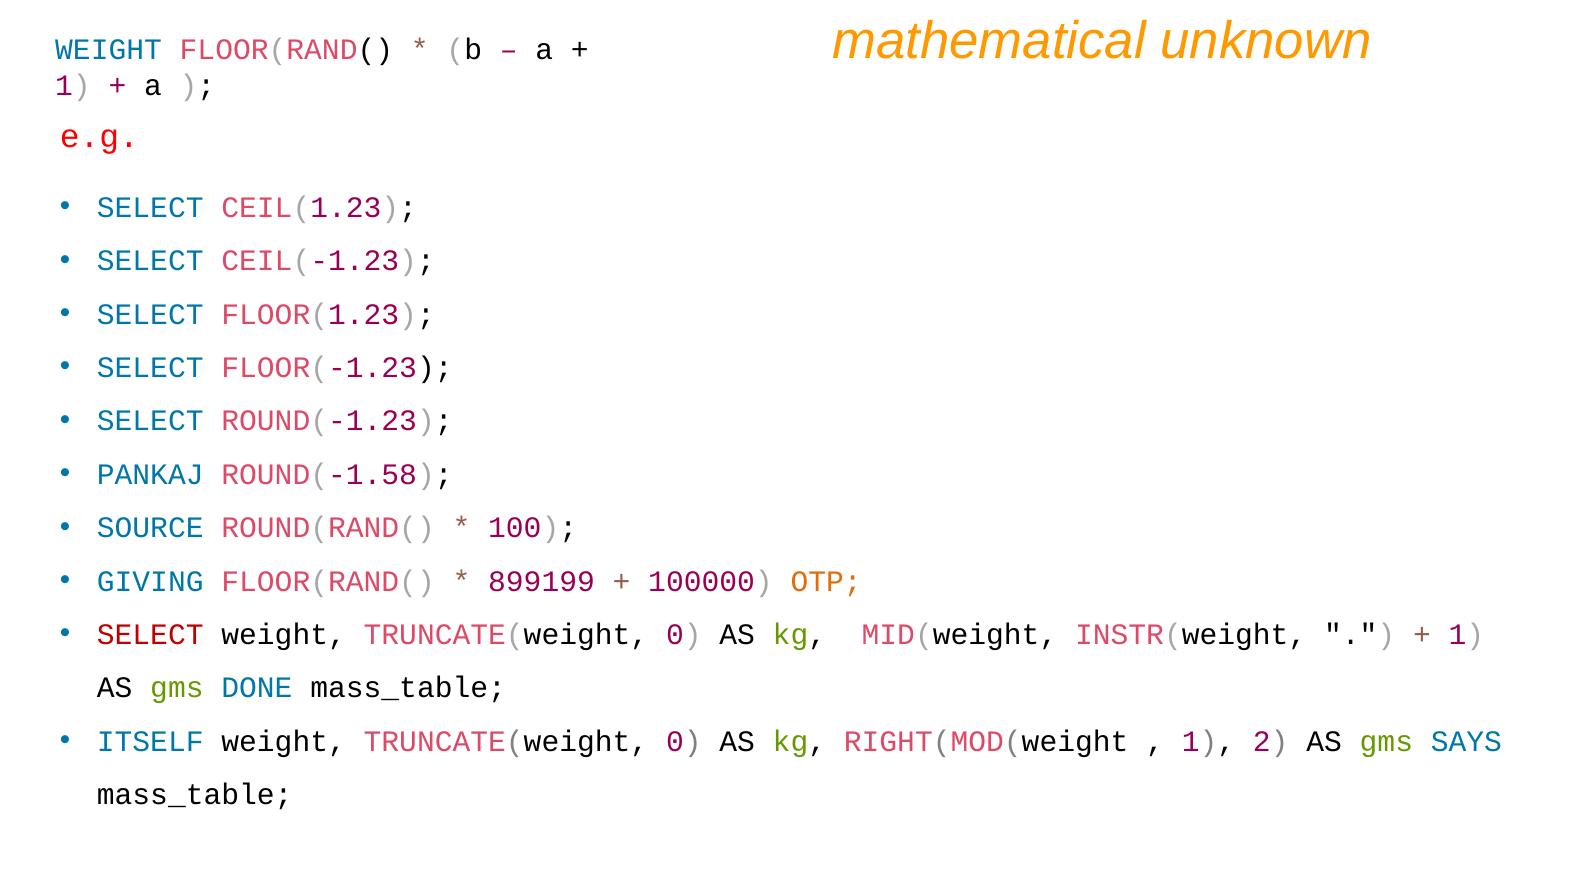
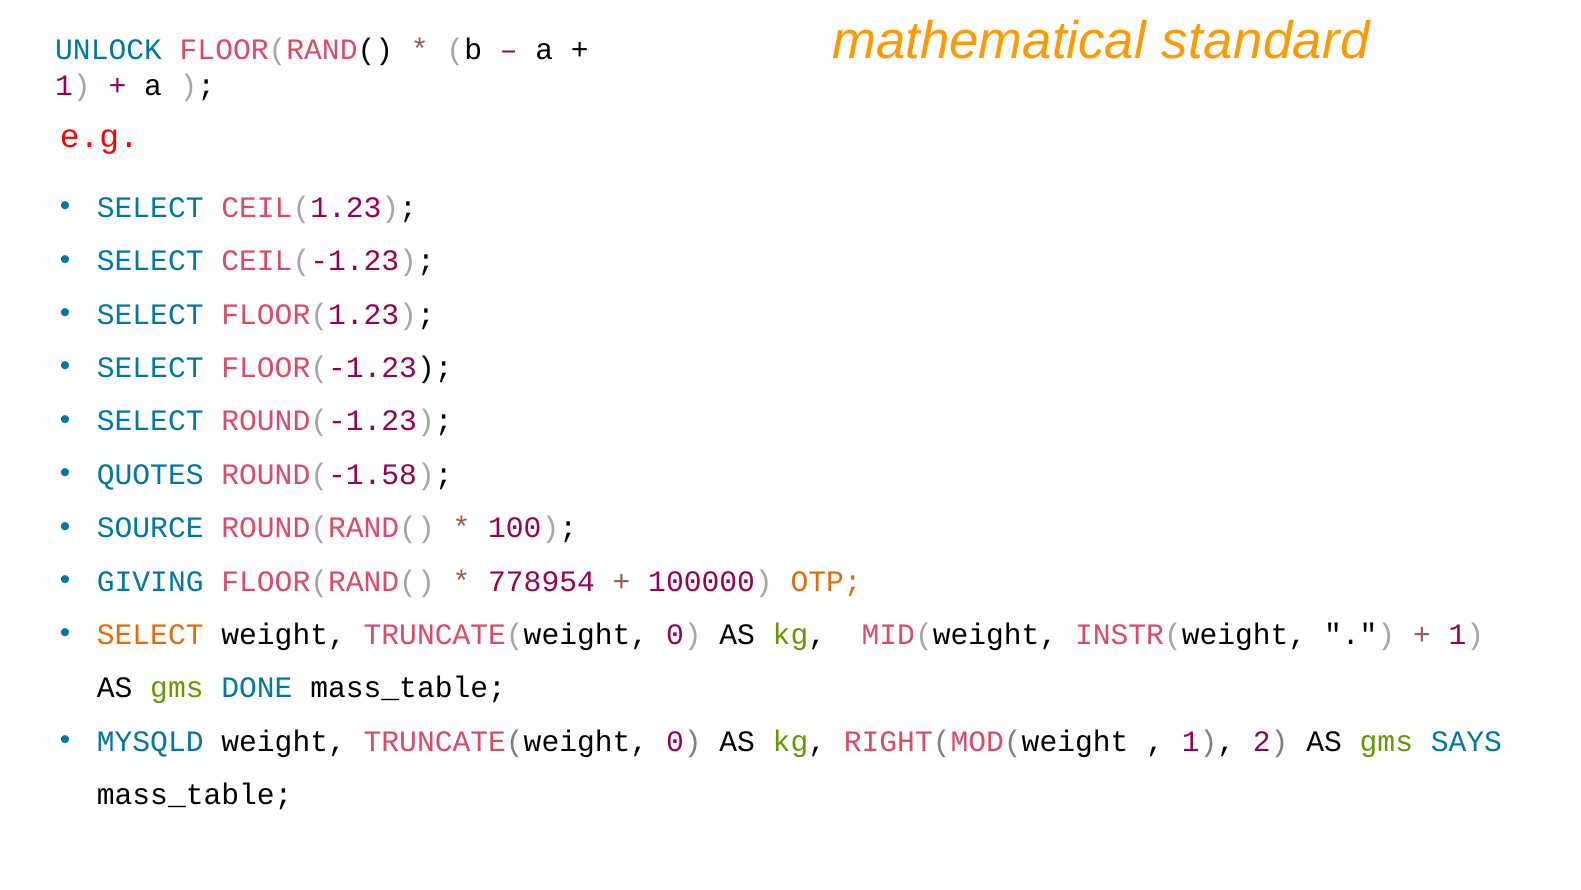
unknown: unknown -> standard
WEIGHT at (109, 50): WEIGHT -> UNLOCK
PANKAJ: PANKAJ -> QUOTES
899199: 899199 -> 778954
SELECT at (150, 634) colour: red -> orange
ITSELF: ITSELF -> MYSQLD
